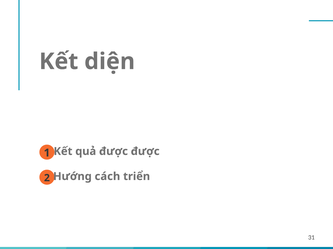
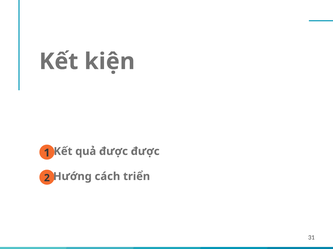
diện: diện -> kiện
